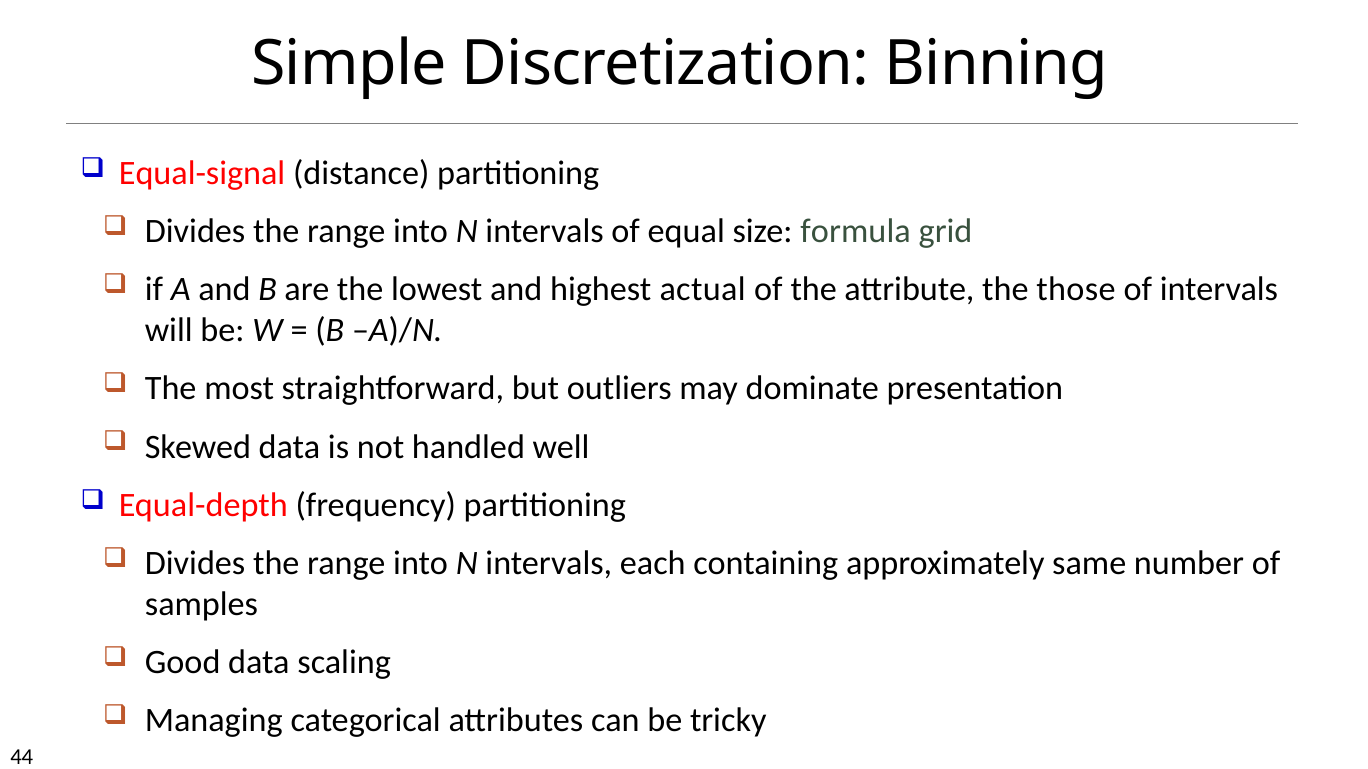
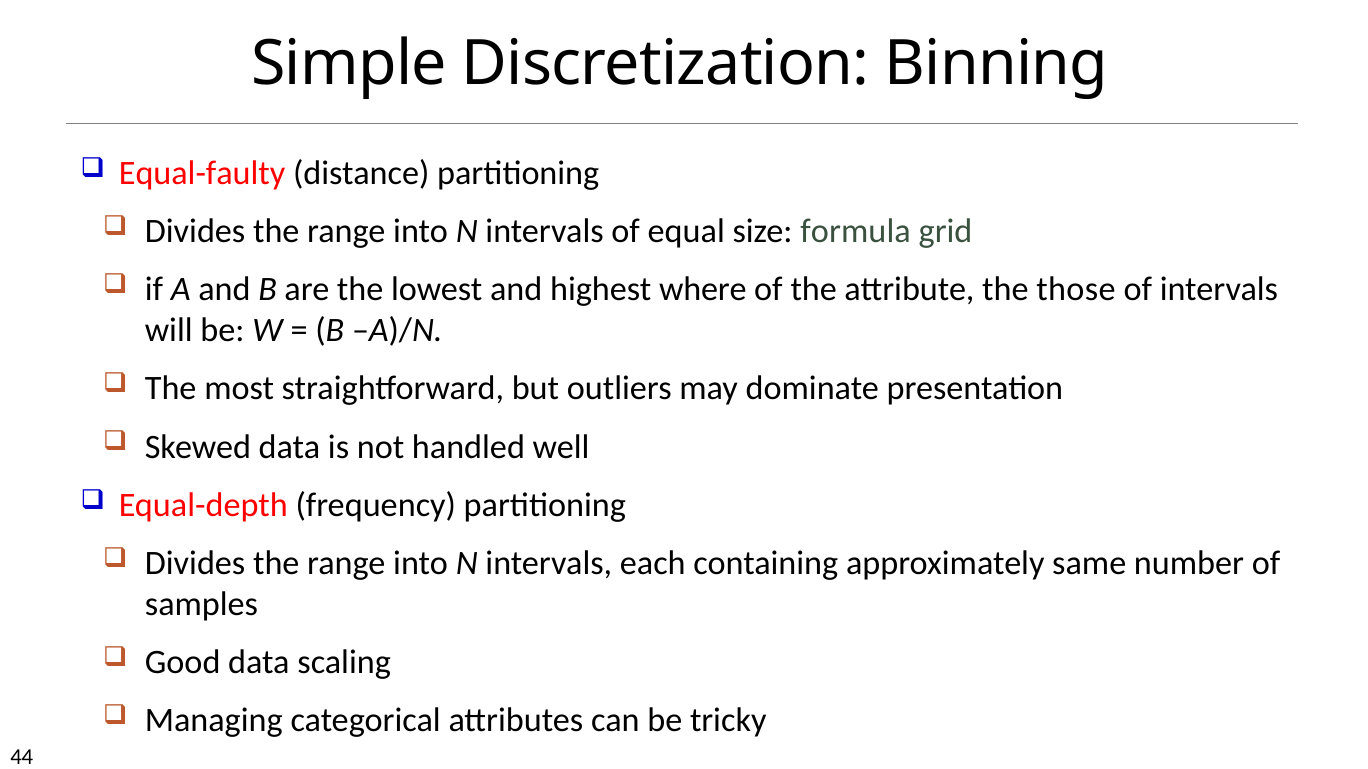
Equal-signal: Equal-signal -> Equal-faulty
actual: actual -> where
